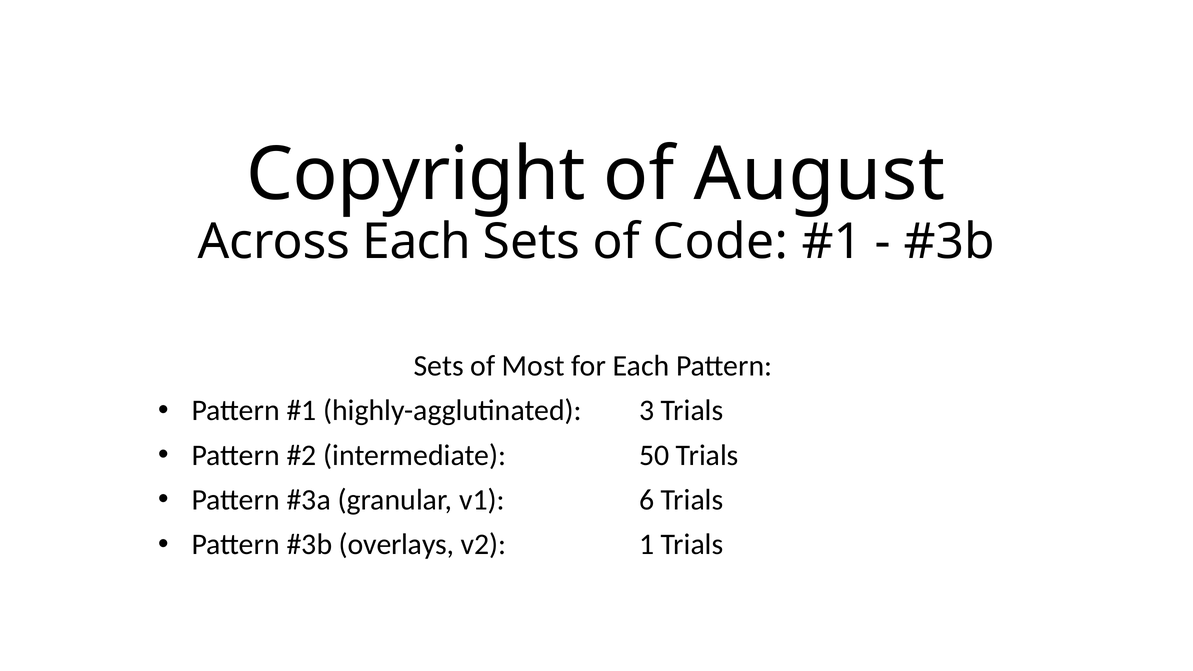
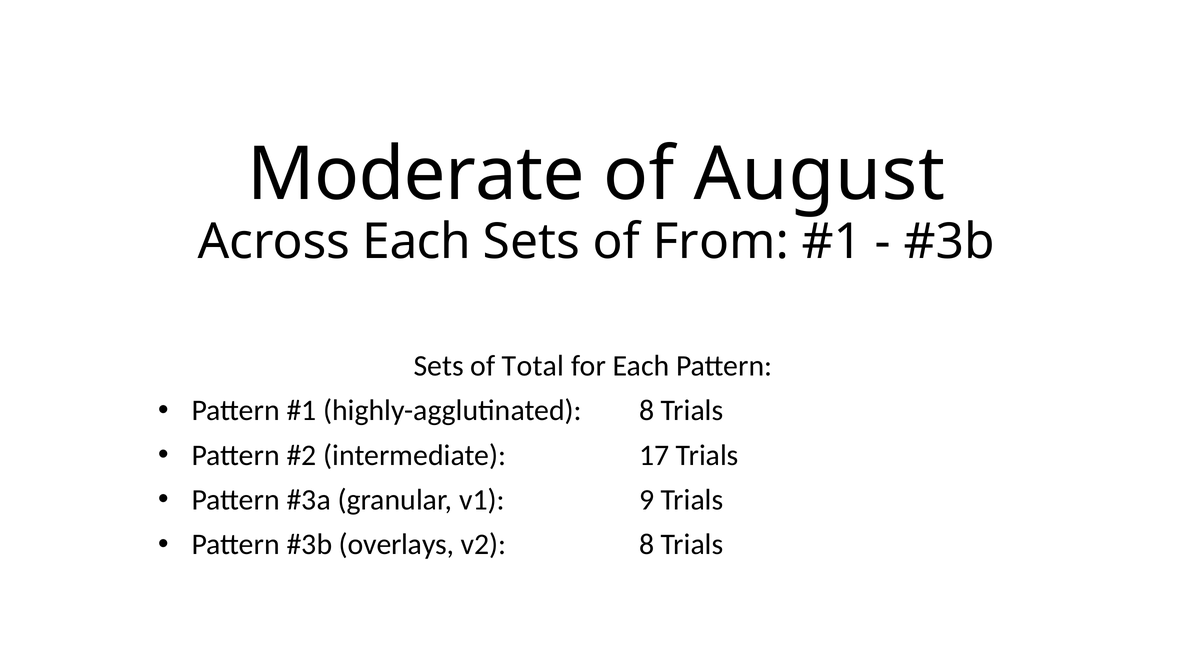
Copyright: Copyright -> Moderate
Code: Code -> From
Most: Most -> Total
highly-agglutinated 3: 3 -> 8
50: 50 -> 17
6: 6 -> 9
v2 1: 1 -> 8
